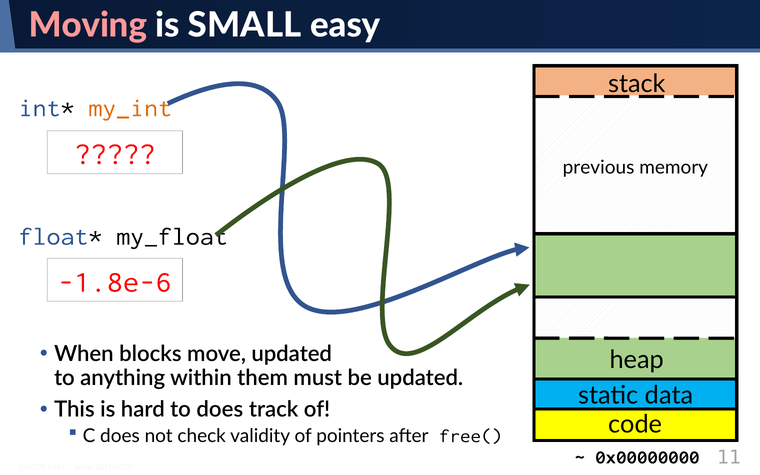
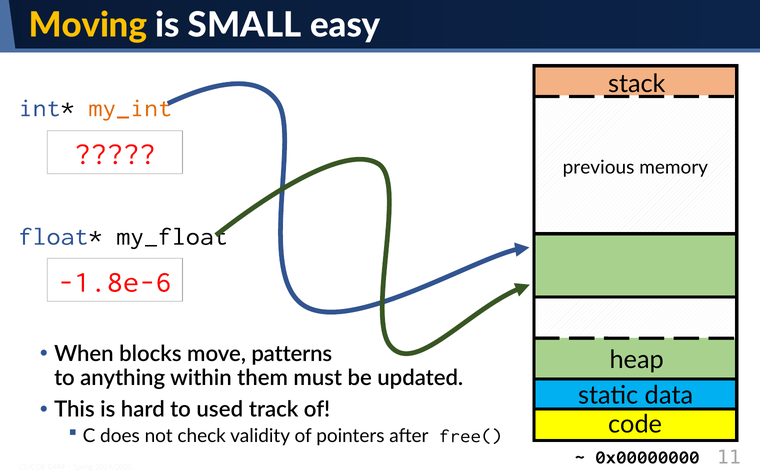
Moving colour: pink -> yellow
move updated: updated -> patterns
to does: does -> used
